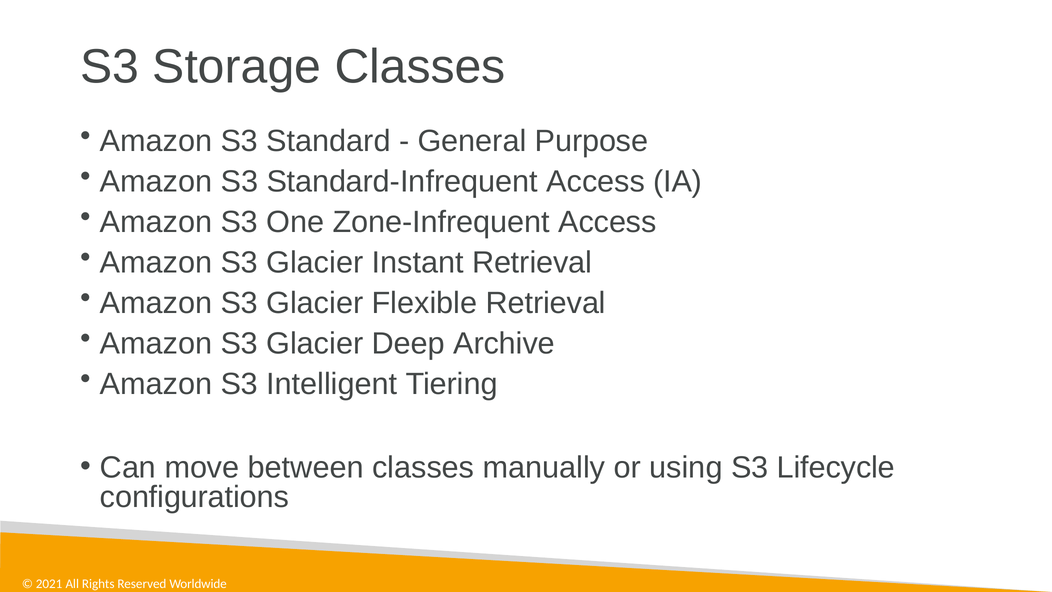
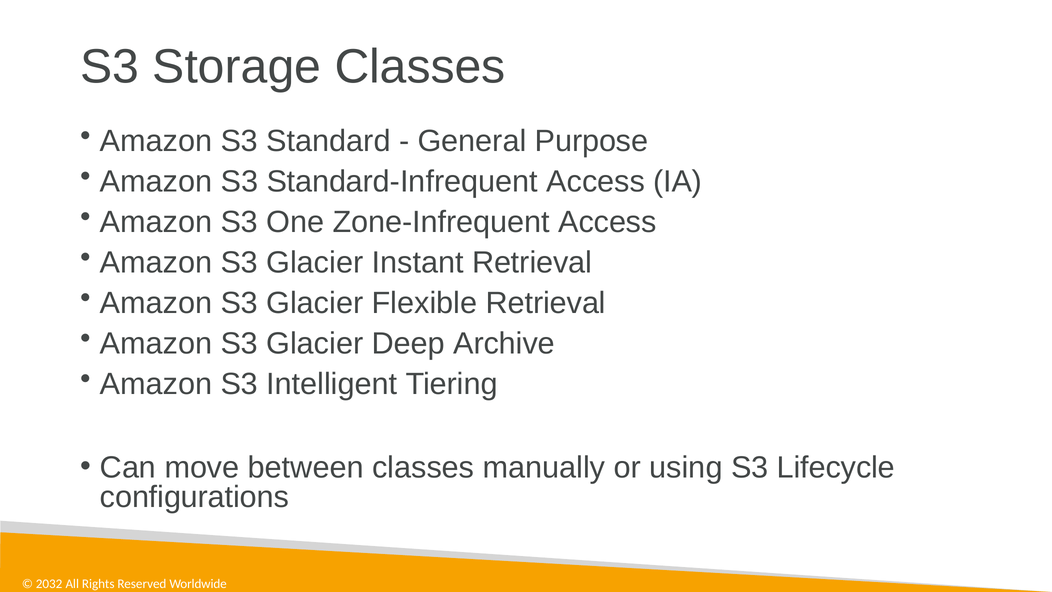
2021: 2021 -> 2032
